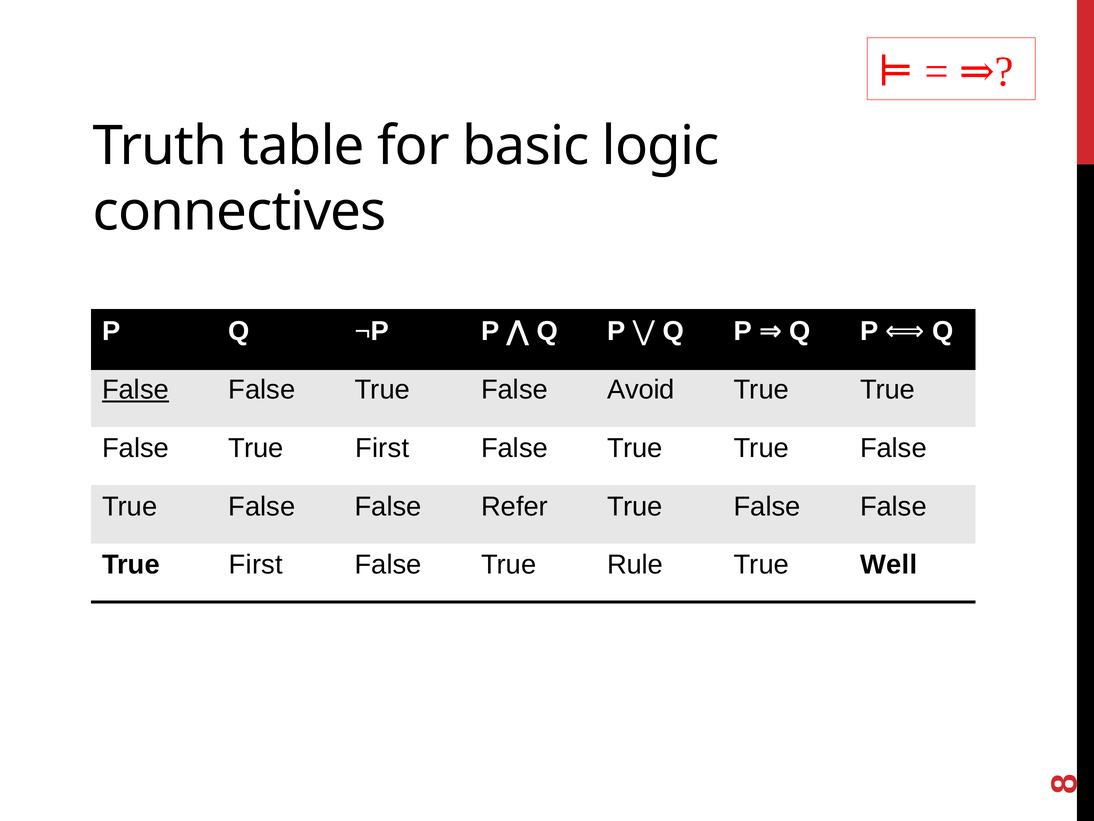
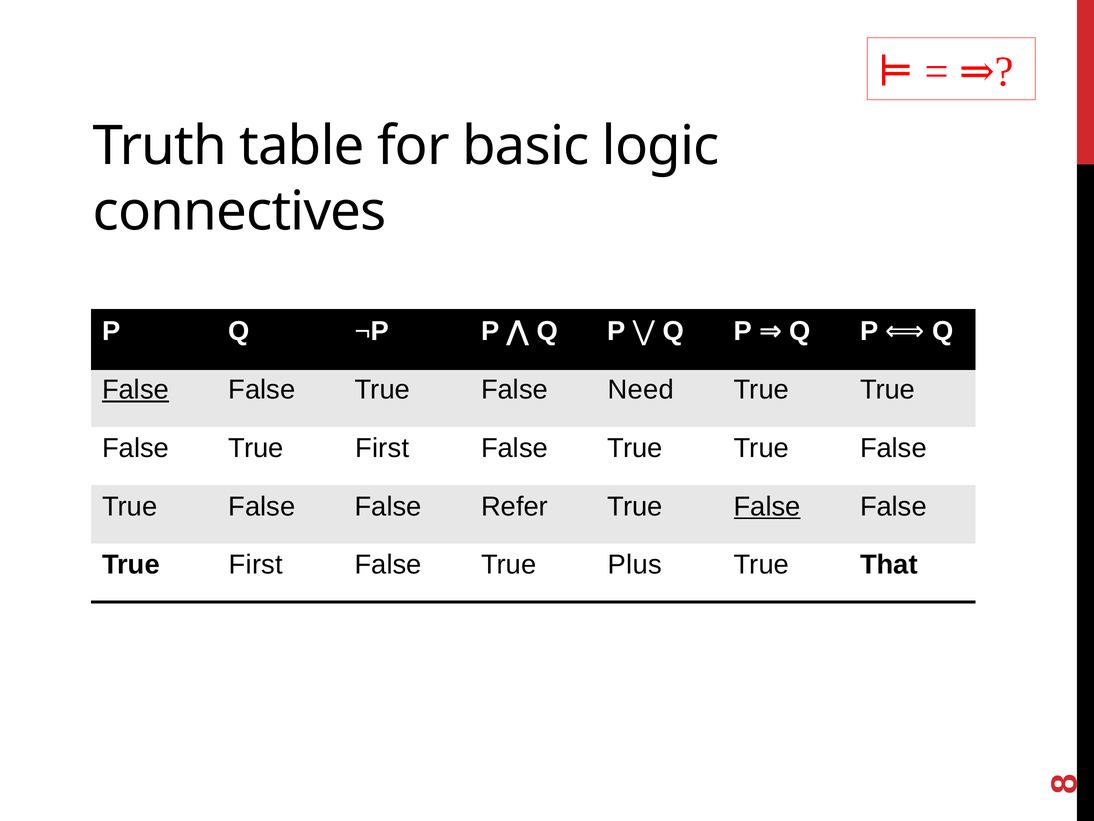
Avoid: Avoid -> Need
False at (767, 506) underline: none -> present
Rule: Rule -> Plus
Well: Well -> That
